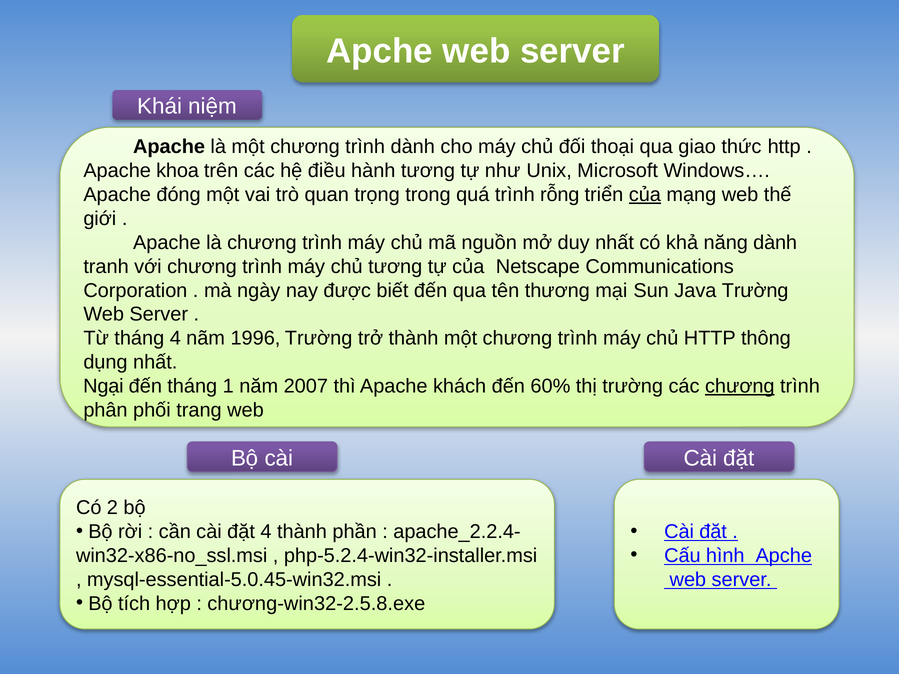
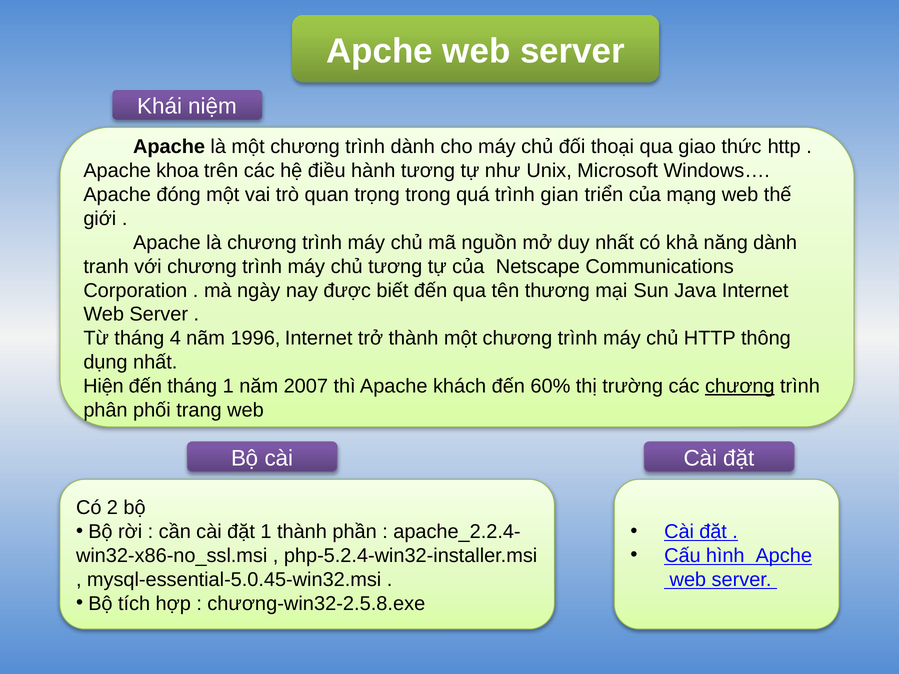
rỗng: rỗng -> gian
của at (645, 195) underline: present -> none
Java Trường: Trường -> Internet
1996 Trường: Trường -> Internet
Ngại: Ngại -> Hiện
đặt 4: 4 -> 1
